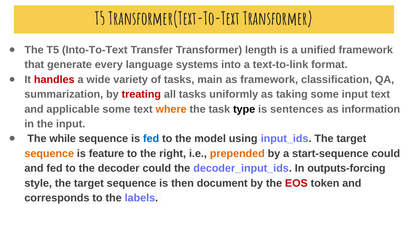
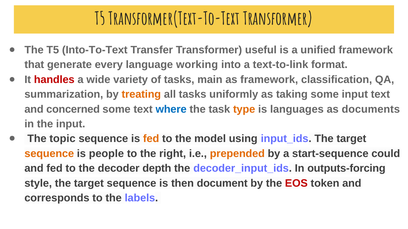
length: length -> useful
systems: systems -> working
treating colour: red -> orange
applicable: applicable -> concerned
where colour: orange -> blue
type colour: black -> orange
sentences: sentences -> languages
information: information -> documents
while: while -> topic
fed at (151, 139) colour: blue -> orange
feature: feature -> people
decoder could: could -> depth
